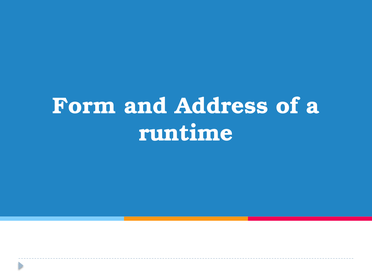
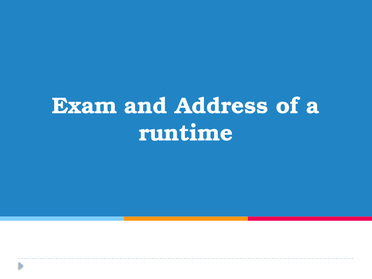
Form: Form -> Exam
